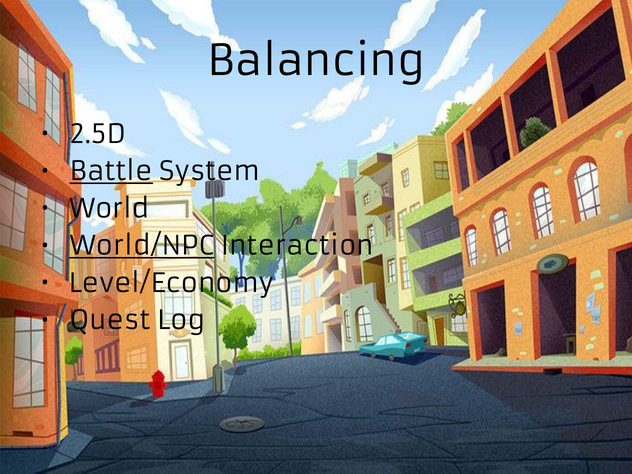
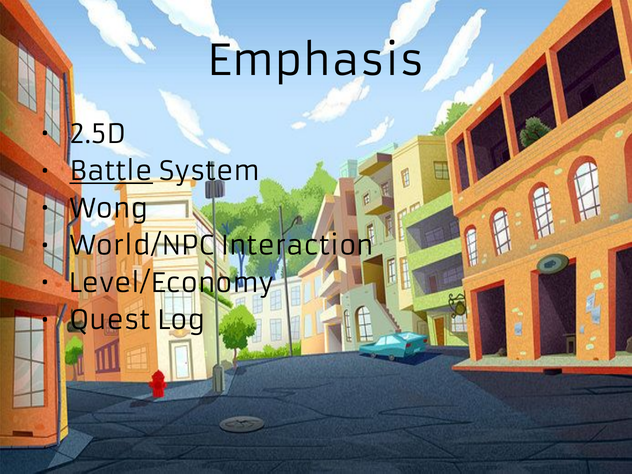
Balancing: Balancing -> Emphasis
World: World -> Wong
World/NPC underline: present -> none
